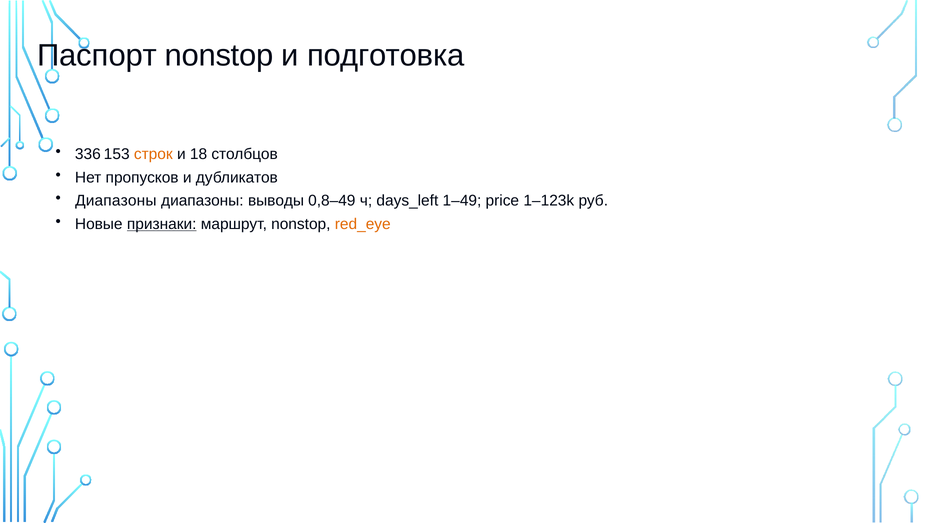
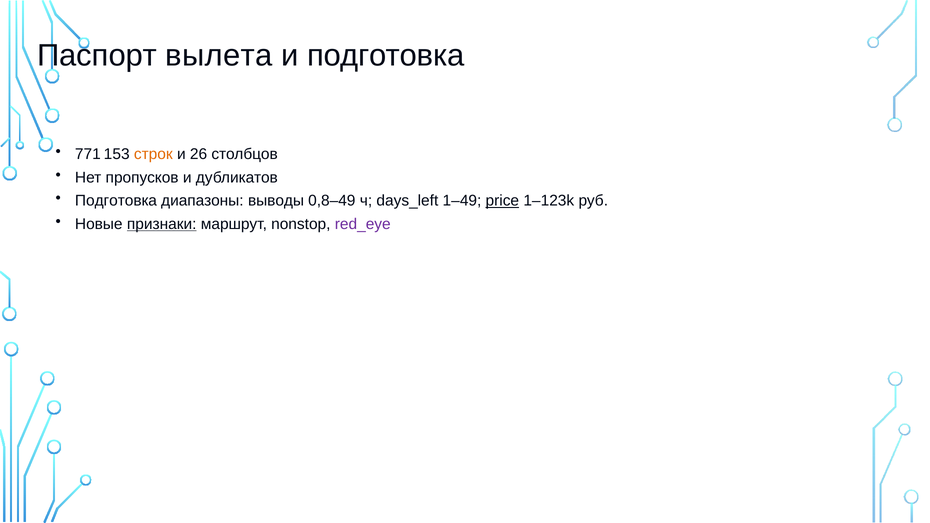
Паспорт nonstop: nonstop -> вылета
336: 336 -> 771
18: 18 -> 26
Диапазоны at (116, 201): Диапазоны -> Подготовка
price underline: none -> present
red_eye colour: orange -> purple
